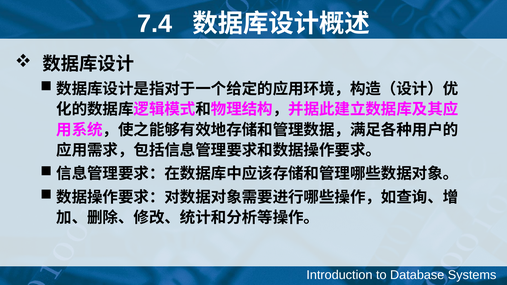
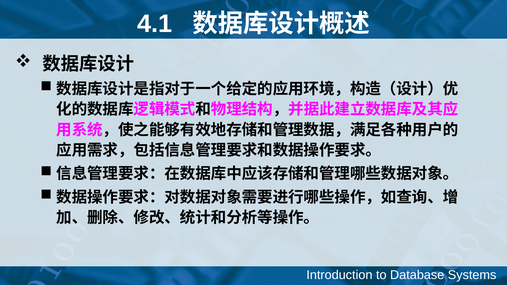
7.4: 7.4 -> 4.1
